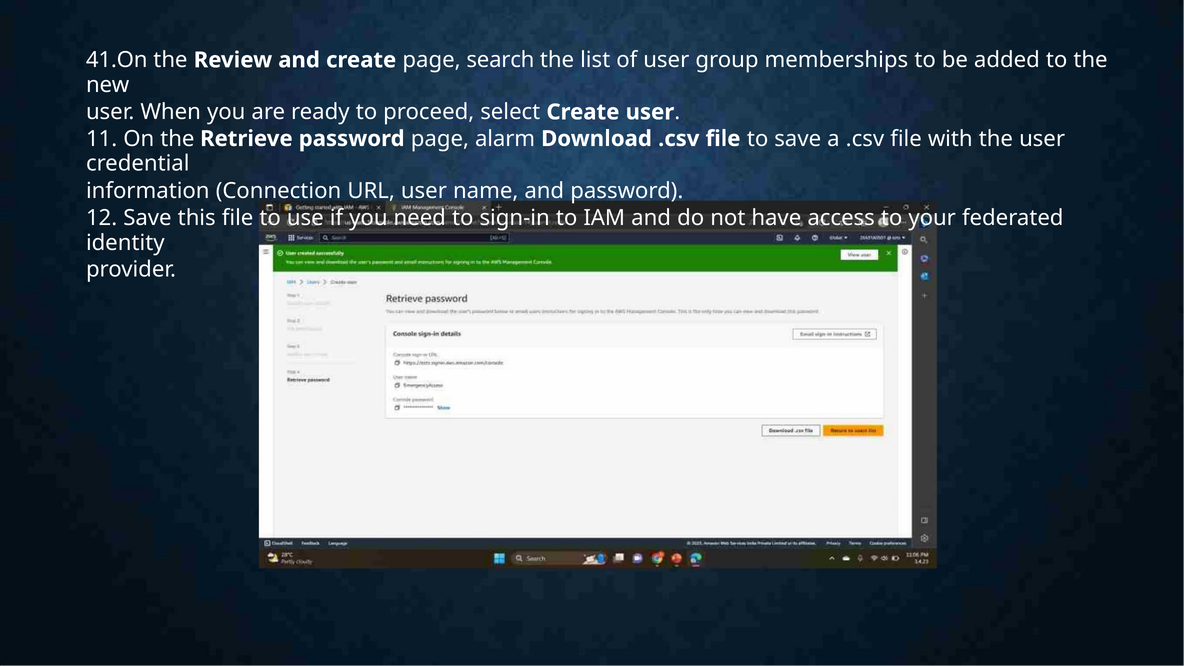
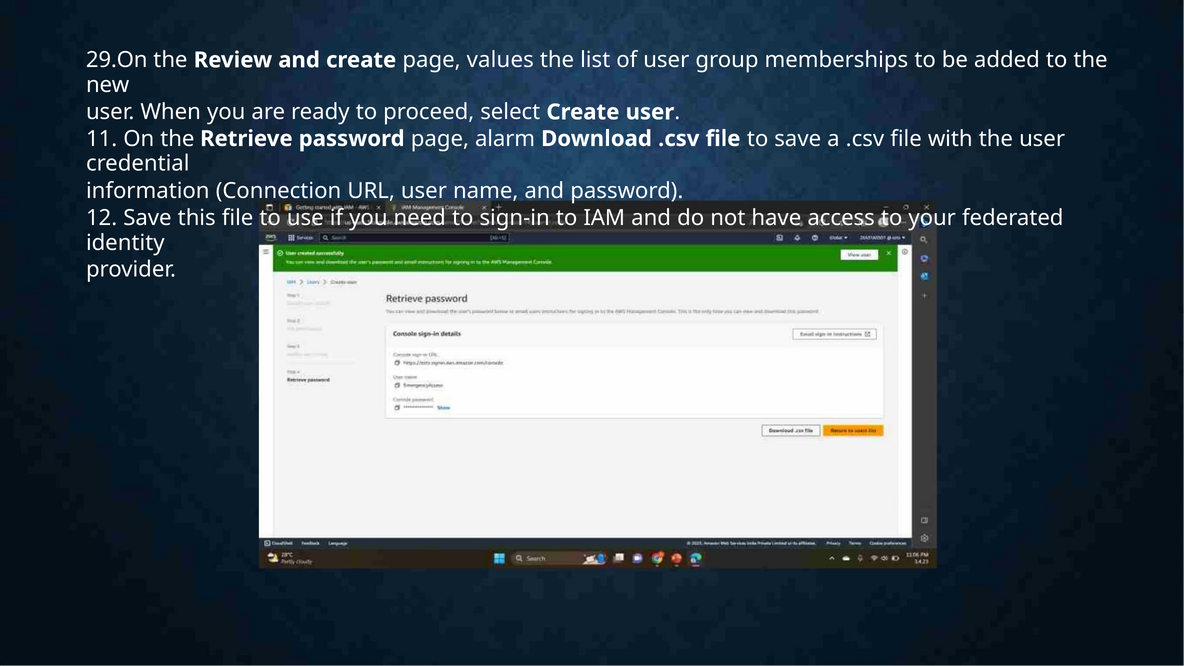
41.On: 41.On -> 29.On
search: search -> values
